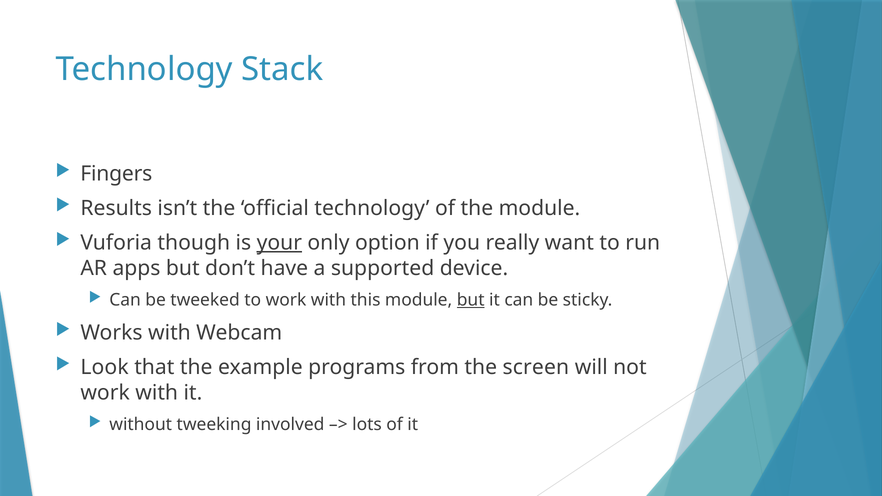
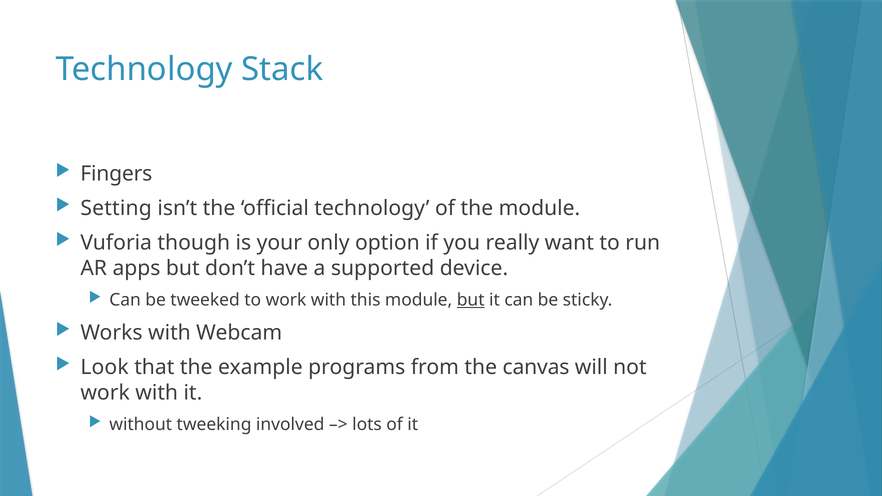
Results: Results -> Setting
your underline: present -> none
screen: screen -> canvas
